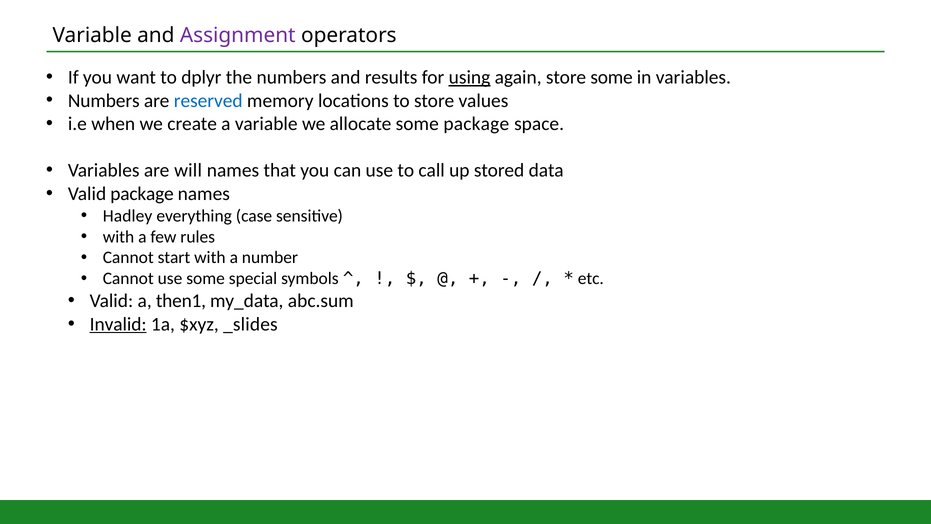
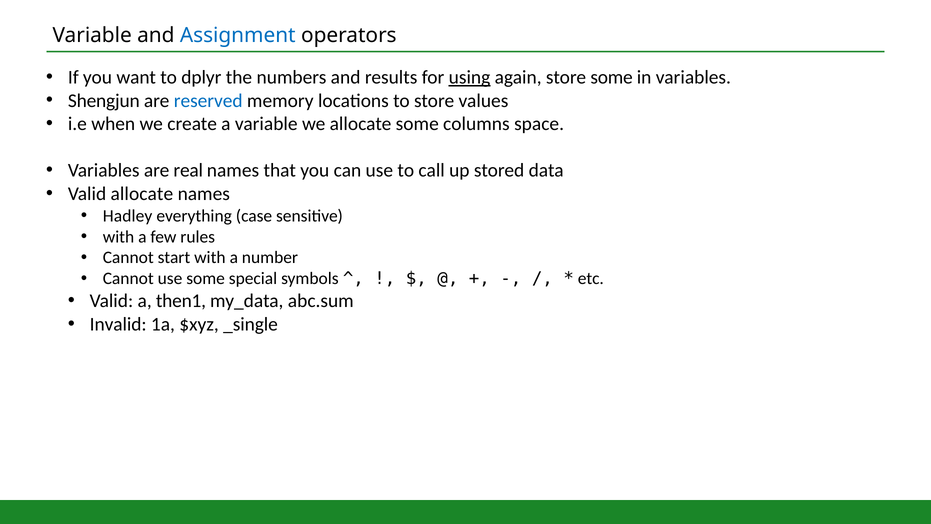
Assignment colour: purple -> blue
Numbers at (104, 101): Numbers -> Shengjun
some package: package -> columns
will: will -> real
Valid package: package -> allocate
Invalid underline: present -> none
_slides: _slides -> _single
